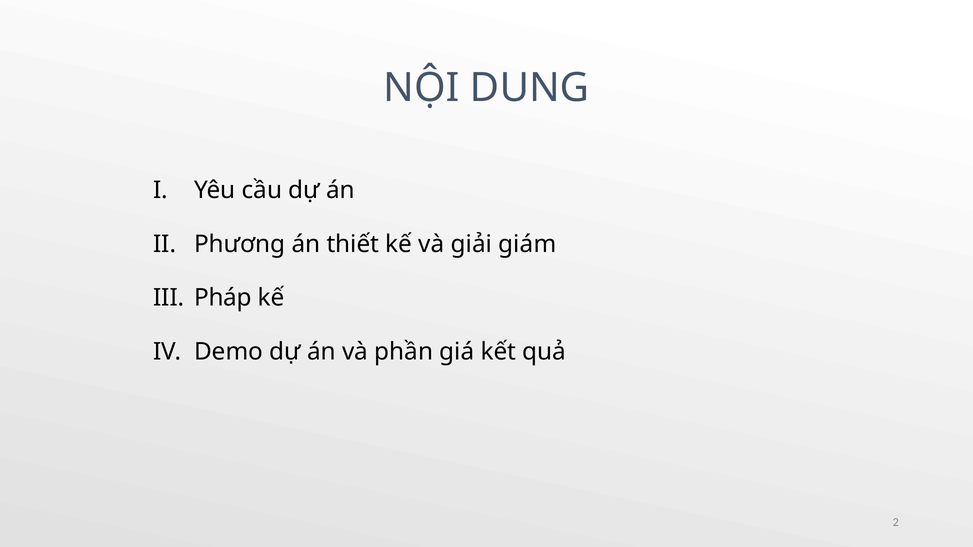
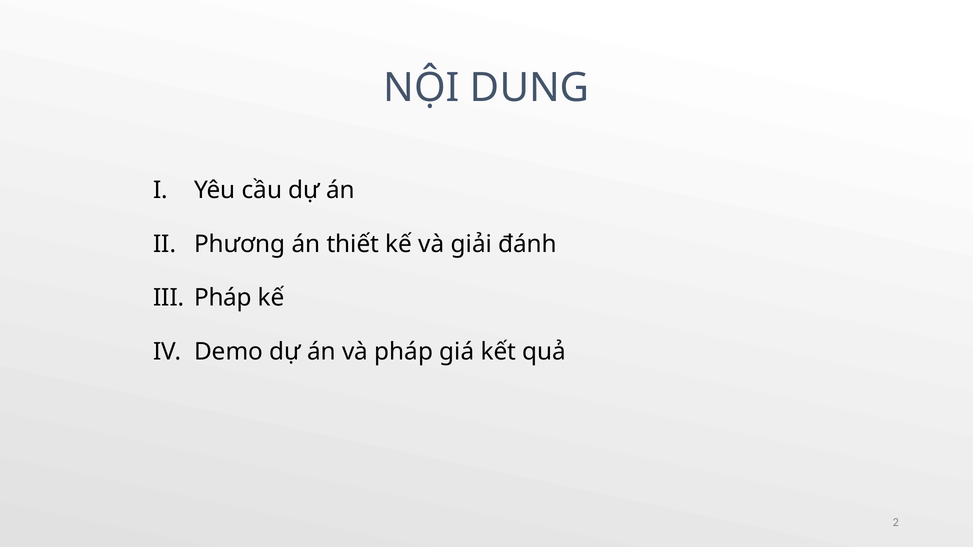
giám: giám -> đánh
và phần: phần -> pháp
